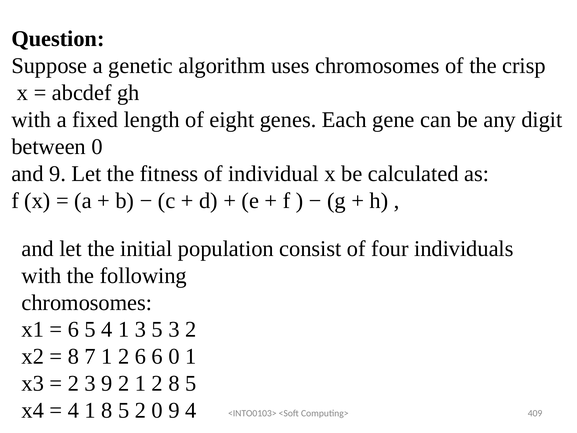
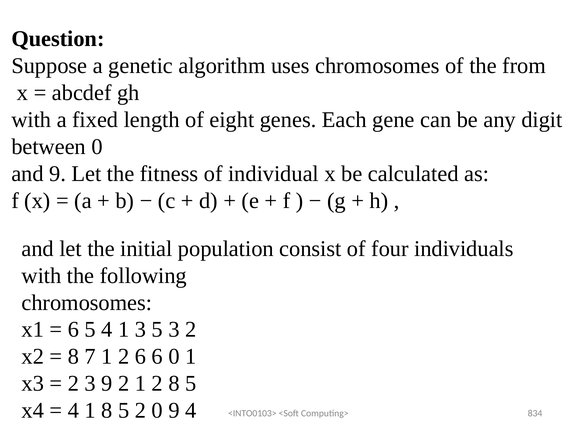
crisp: crisp -> from
409: 409 -> 834
